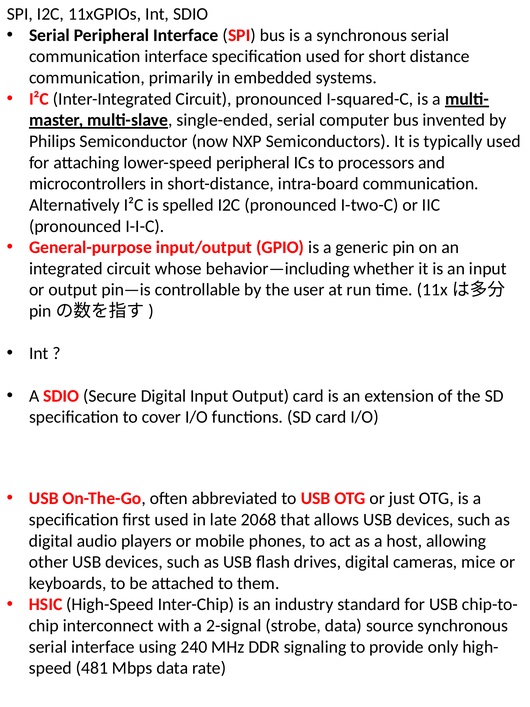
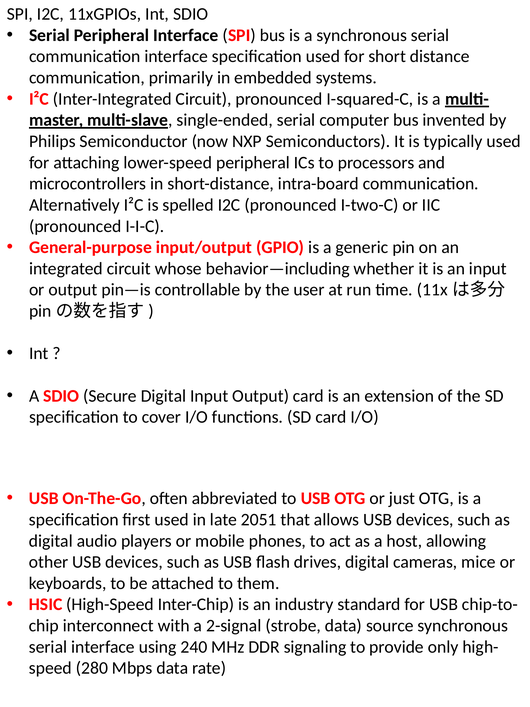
2068: 2068 -> 2051
481: 481 -> 280
